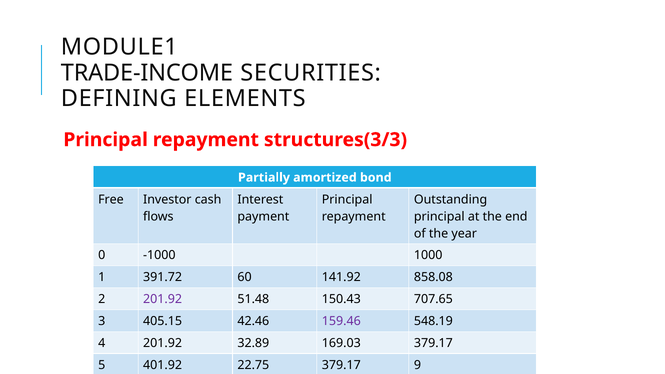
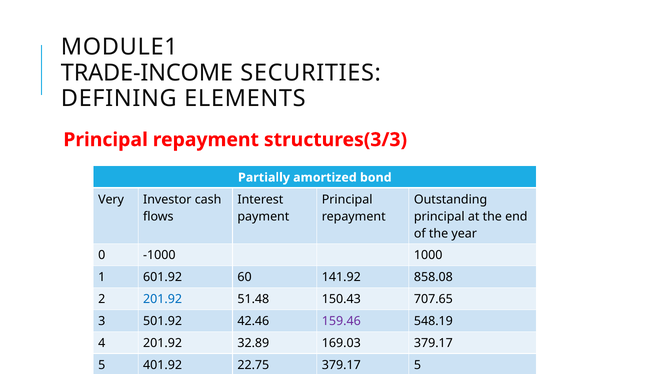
Free: Free -> Very
391.72: 391.72 -> 601.92
201.92 at (163, 299) colour: purple -> blue
405.15: 405.15 -> 501.92
22.75 379.17 9: 9 -> 5
